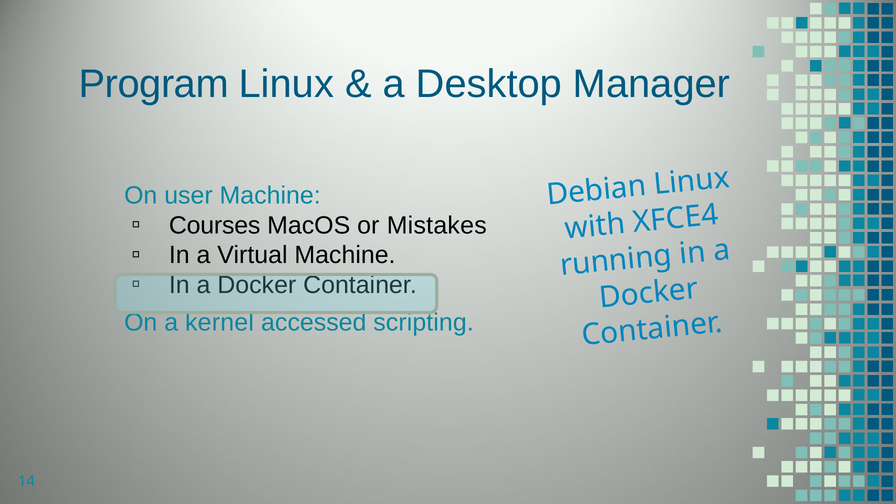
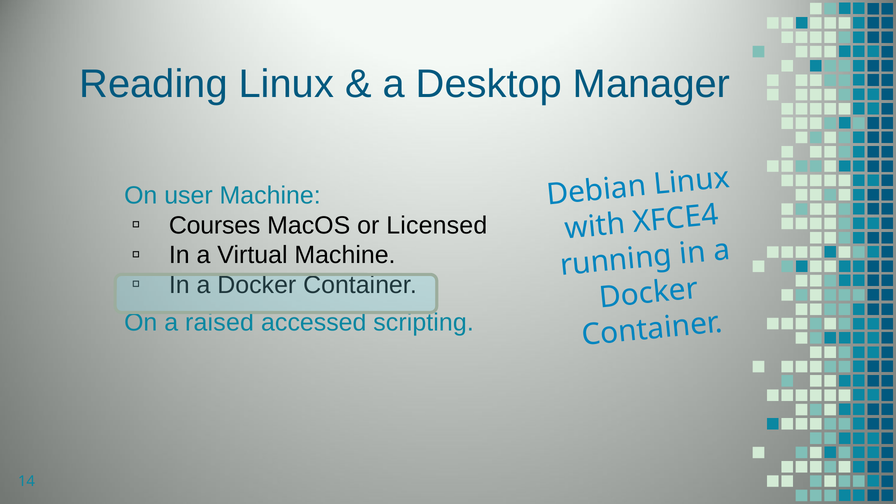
Program: Program -> Reading
Mistakes: Mistakes -> Licensed
kernel: kernel -> raised
